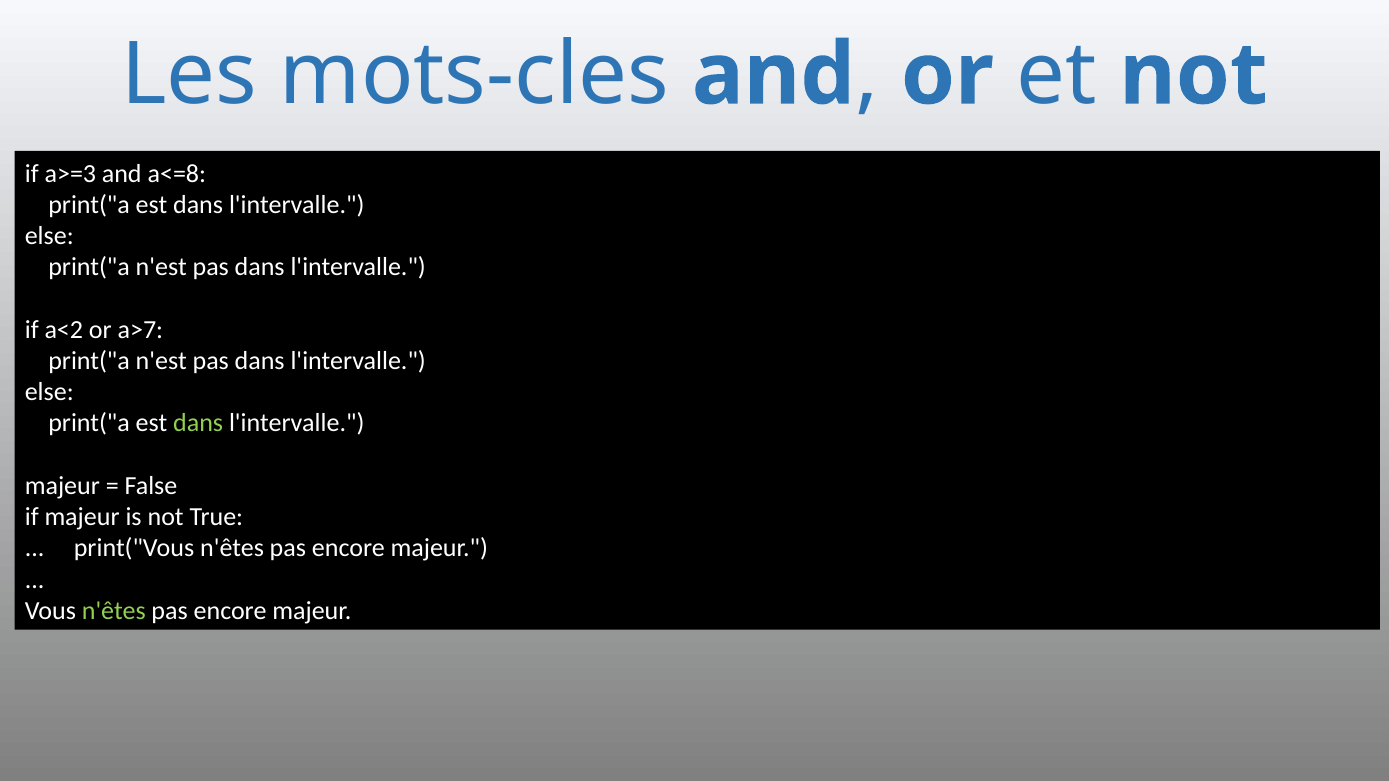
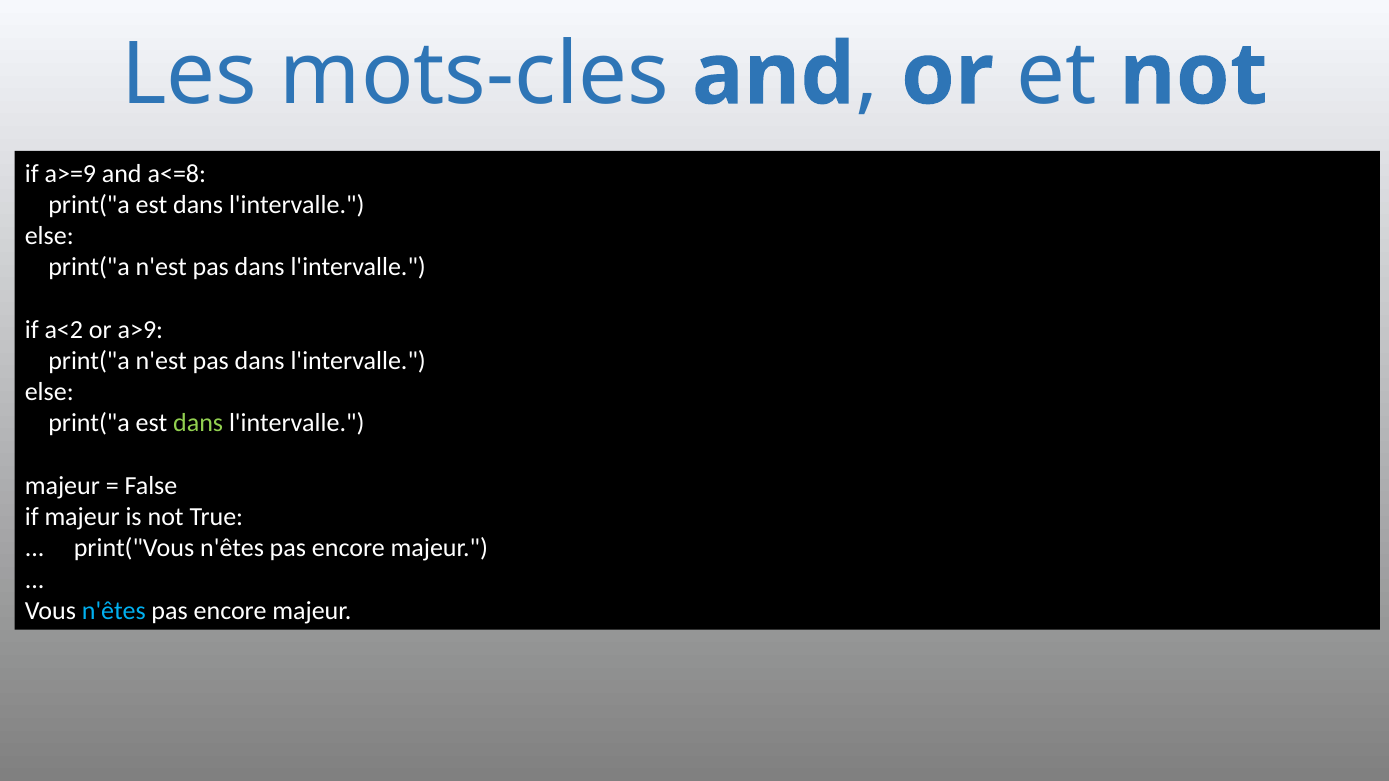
a>=3: a>=3 -> a>=9
a>7: a>7 -> a>9
n'êtes at (114, 611) colour: light green -> light blue
